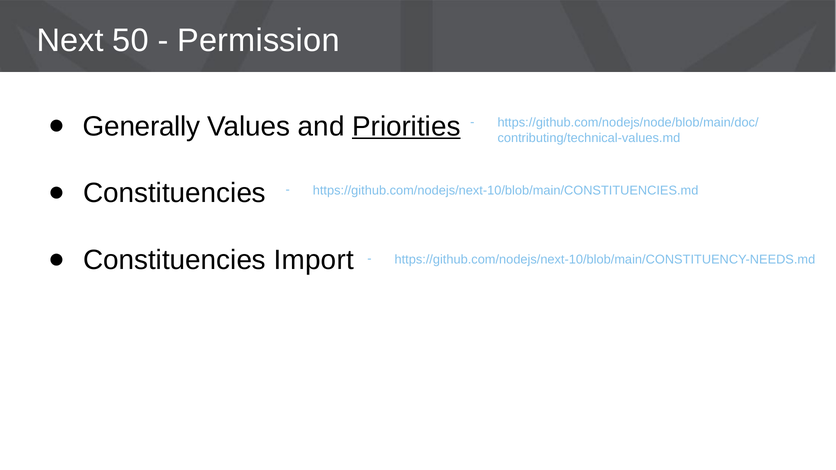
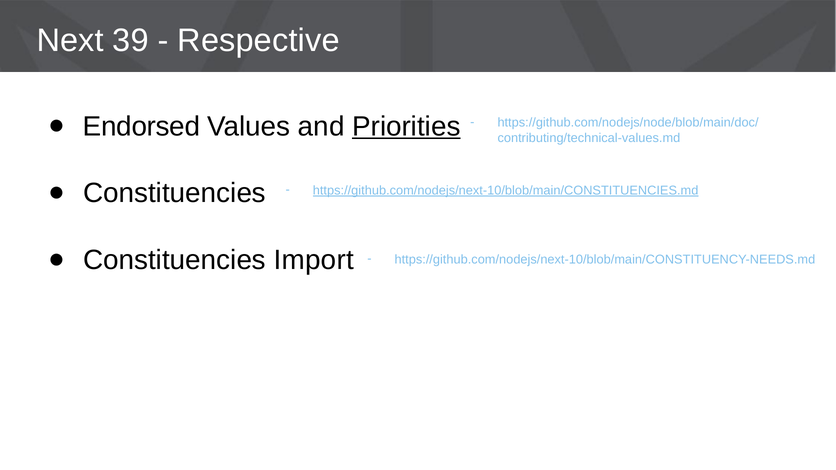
50: 50 -> 39
Permission: Permission -> Respective
Generally: Generally -> Endorsed
https://github.com/nodejs/next-10/blob/main/CONSTITUENCIES.md underline: none -> present
